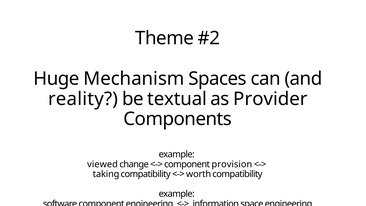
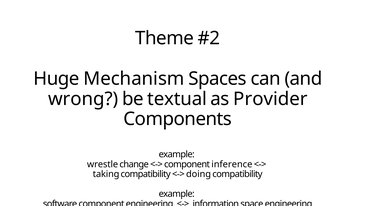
reality: reality -> wrong
viewed: viewed -> wrestle
provision: provision -> inference
worth: worth -> doing
